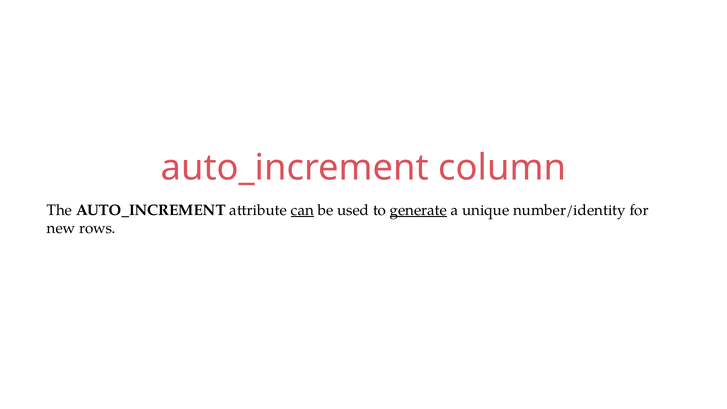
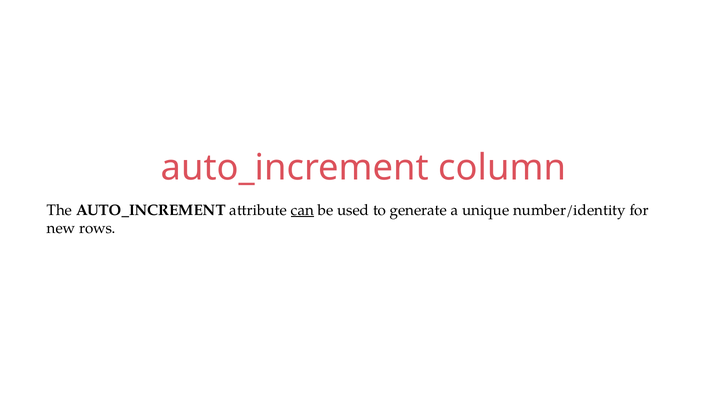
generate underline: present -> none
